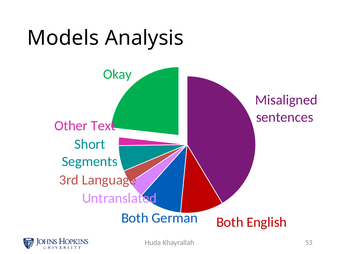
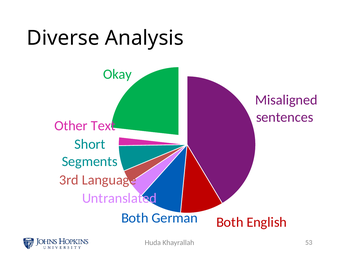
Models: Models -> Diverse
